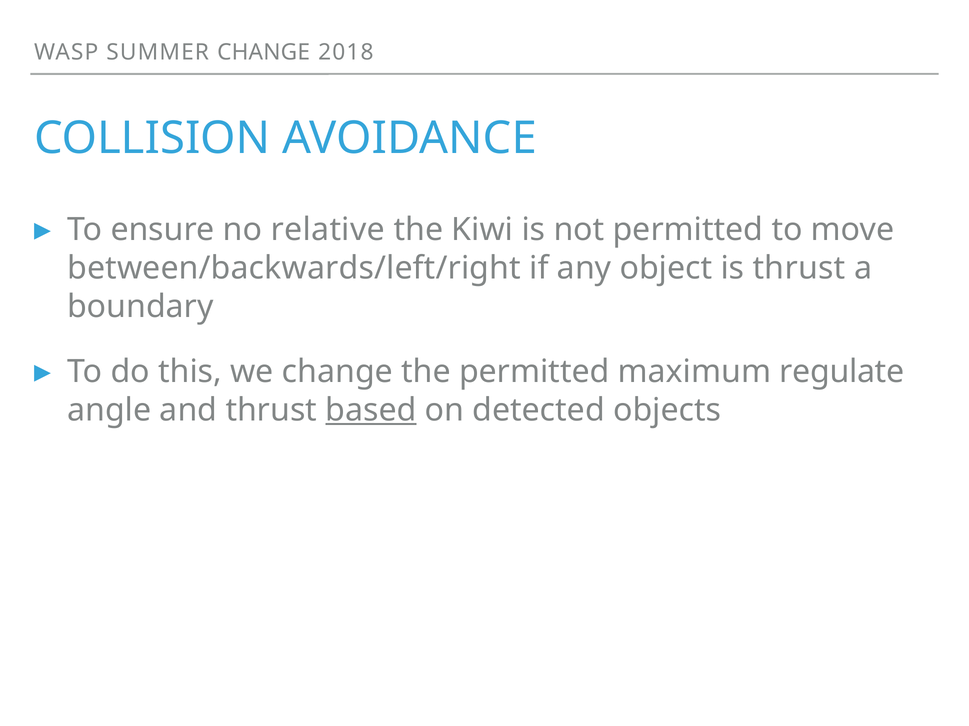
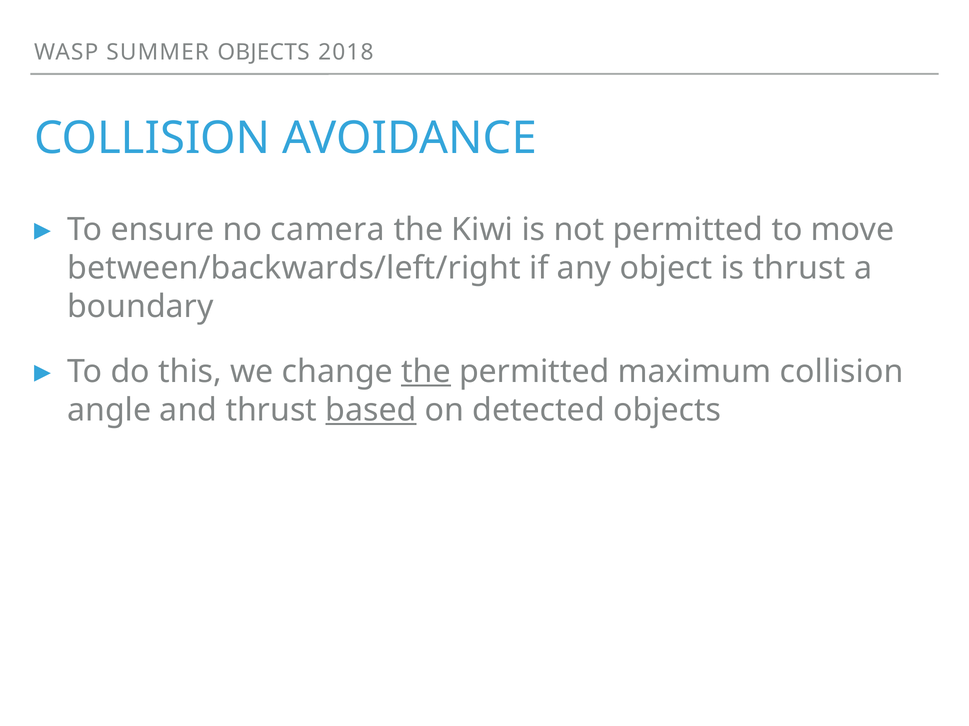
SUMMER CHANGE: CHANGE -> OBJECTS
relative: relative -> camera
the at (426, 372) underline: none -> present
maximum regulate: regulate -> collision
